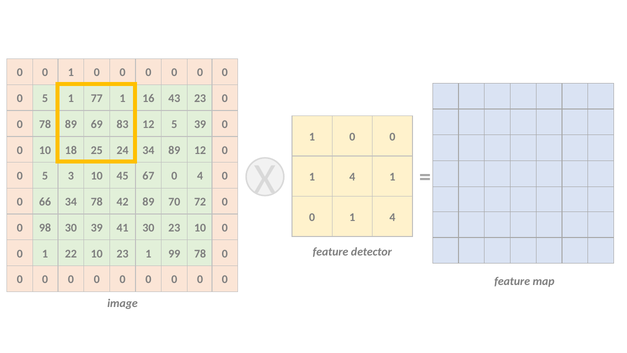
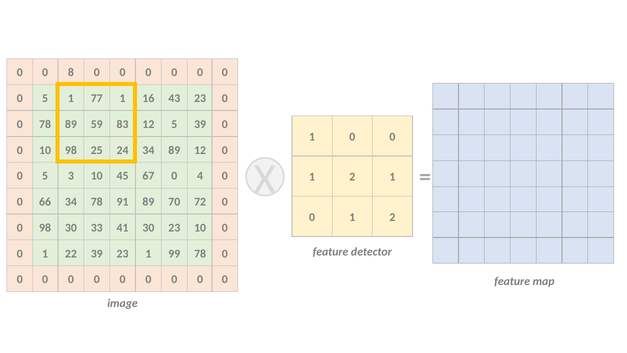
1 at (71, 73): 1 -> 8
69: 69 -> 59
10 18: 18 -> 98
4 at (352, 177): 4 -> 2
42: 42 -> 91
4 at (392, 217): 4 -> 2
30 39: 39 -> 33
22 10: 10 -> 39
